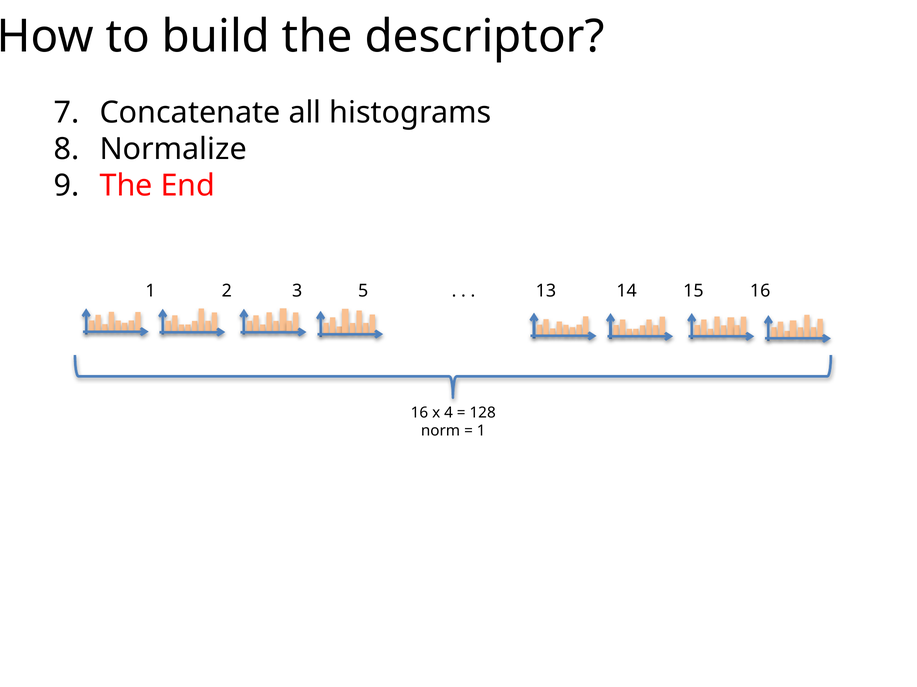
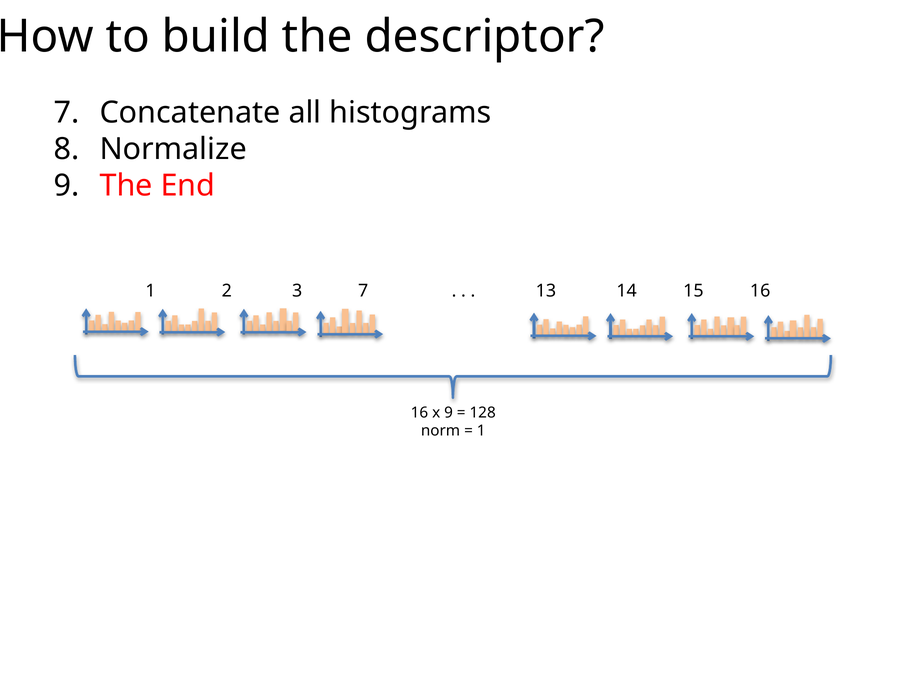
3 5: 5 -> 7
x 4: 4 -> 9
